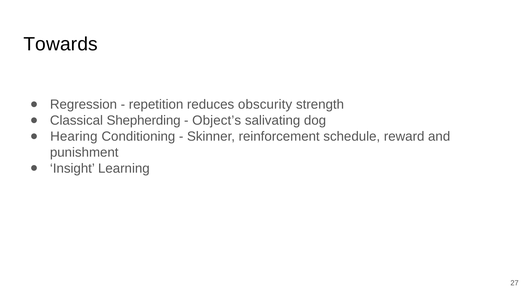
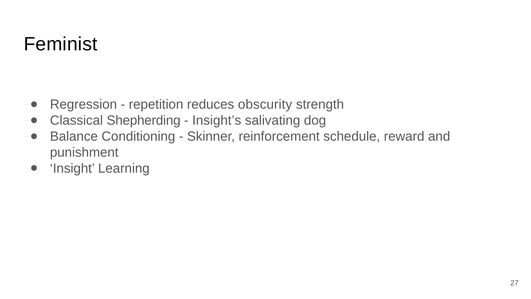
Towards: Towards -> Feminist
Object’s: Object’s -> Insight’s
Hearing: Hearing -> Balance
